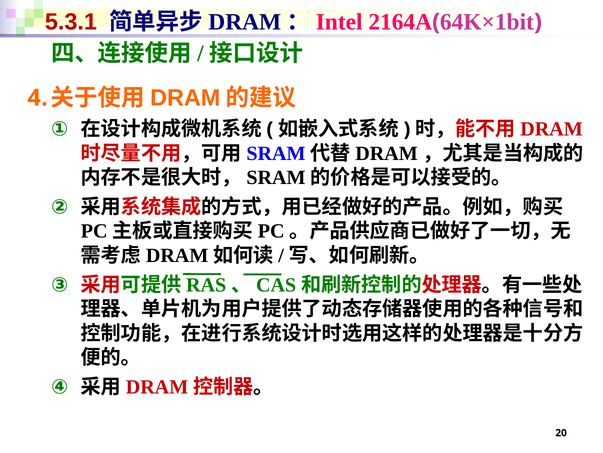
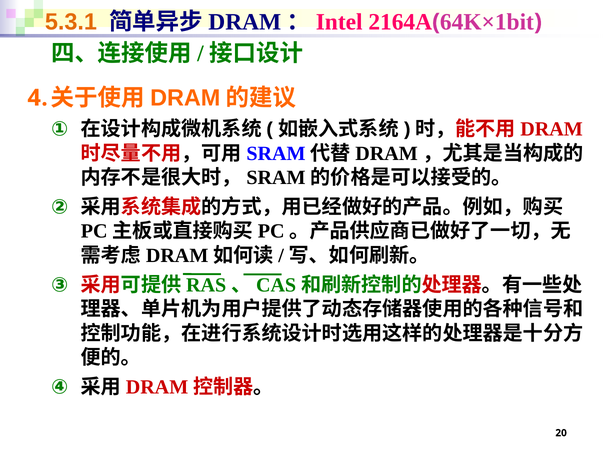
5.3.1 colour: red -> orange
